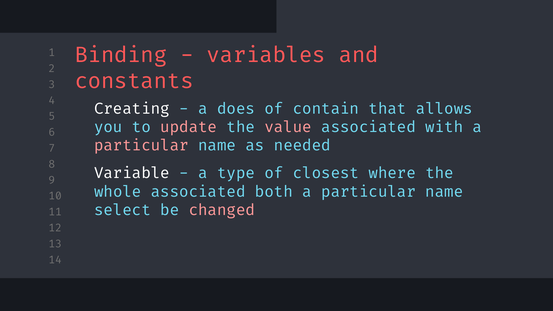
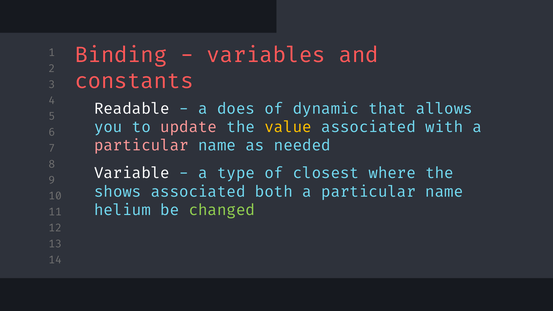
Creating: Creating -> Readable
contain: contain -> dynamic
value colour: pink -> yellow
whole: whole -> shows
select: select -> helium
changed colour: pink -> light green
